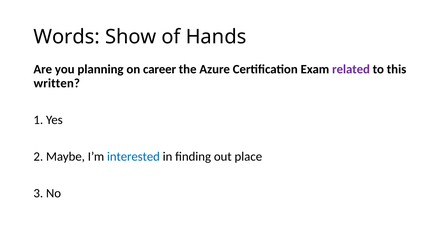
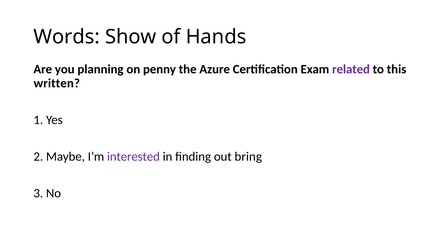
career: career -> penny
interested colour: blue -> purple
place: place -> bring
